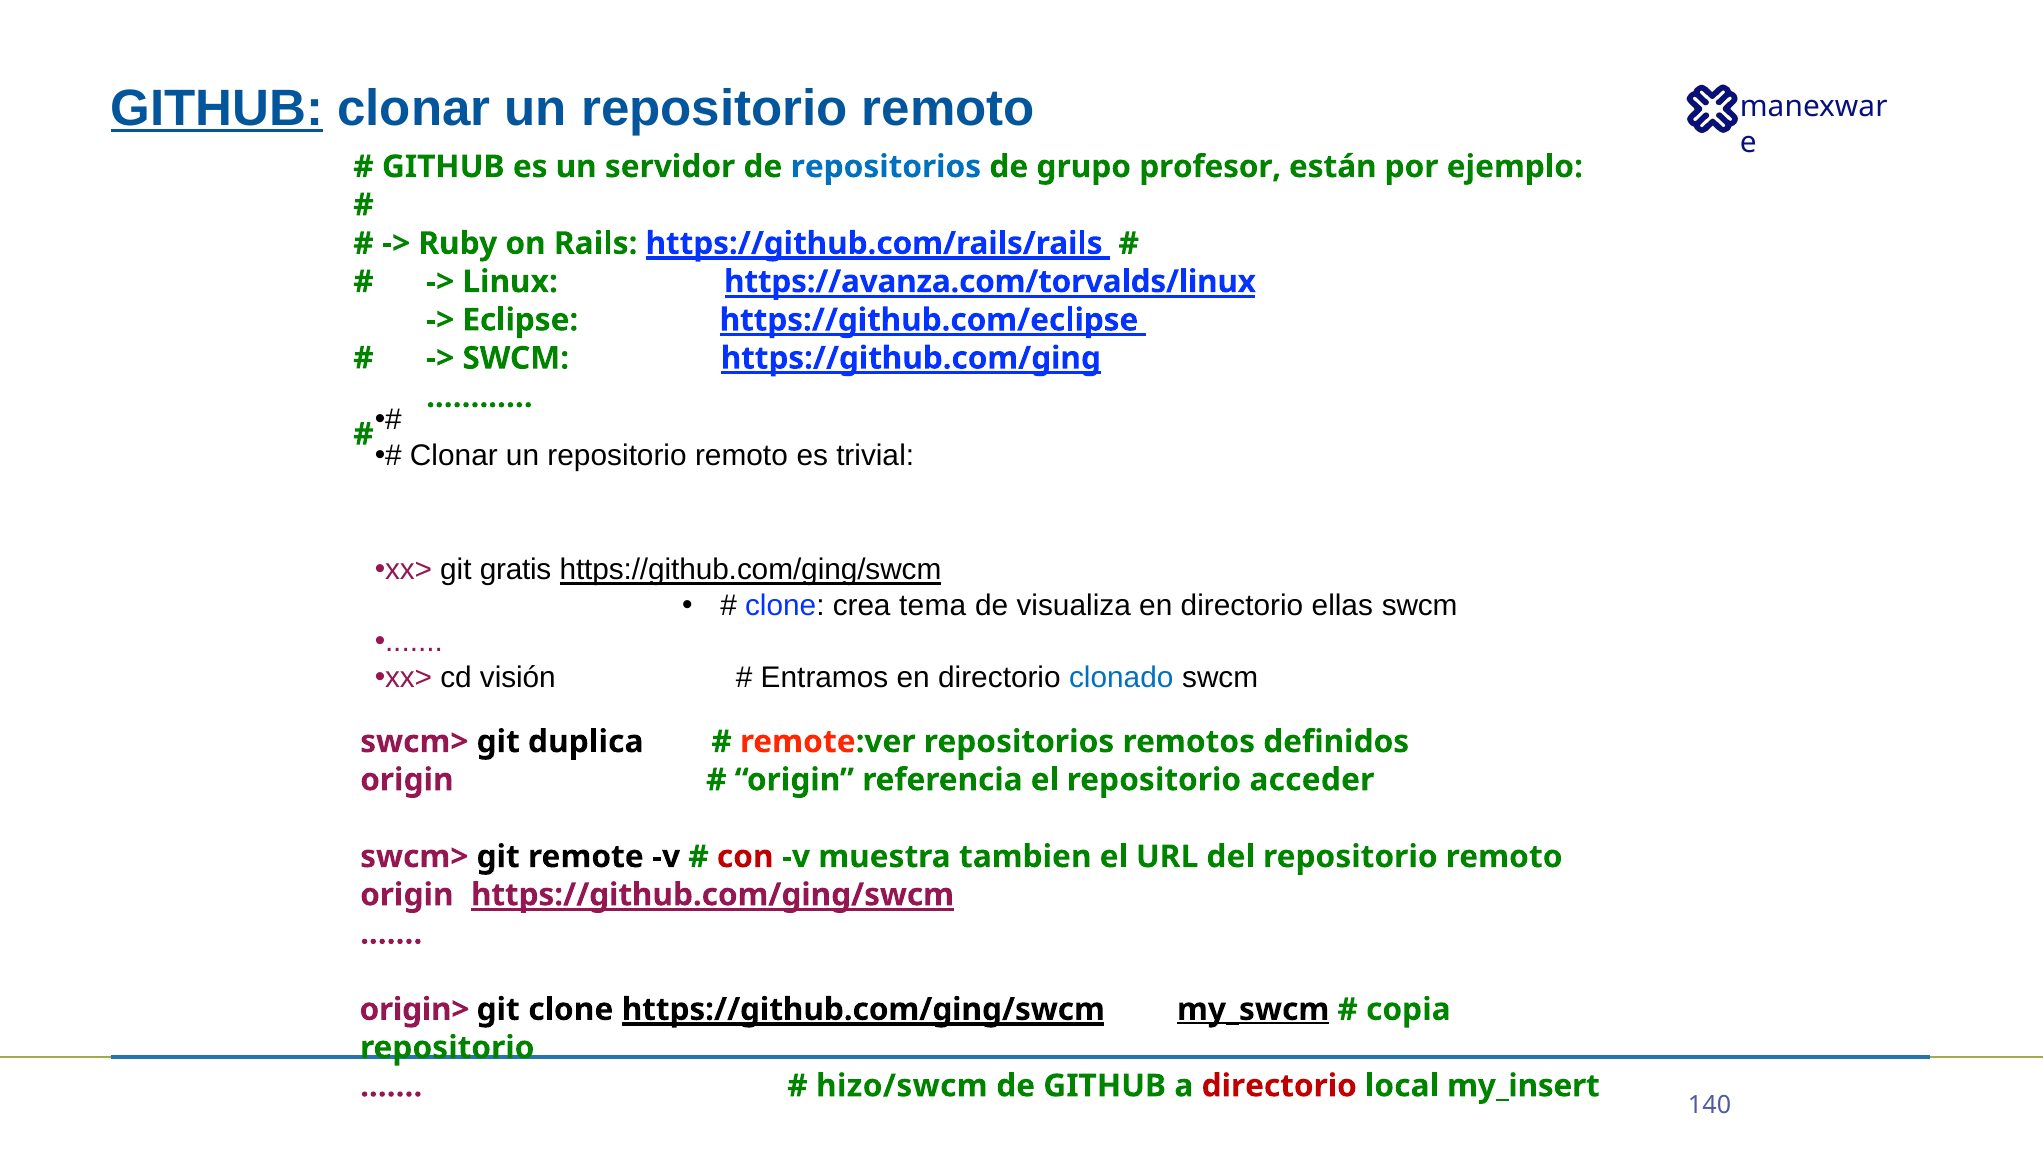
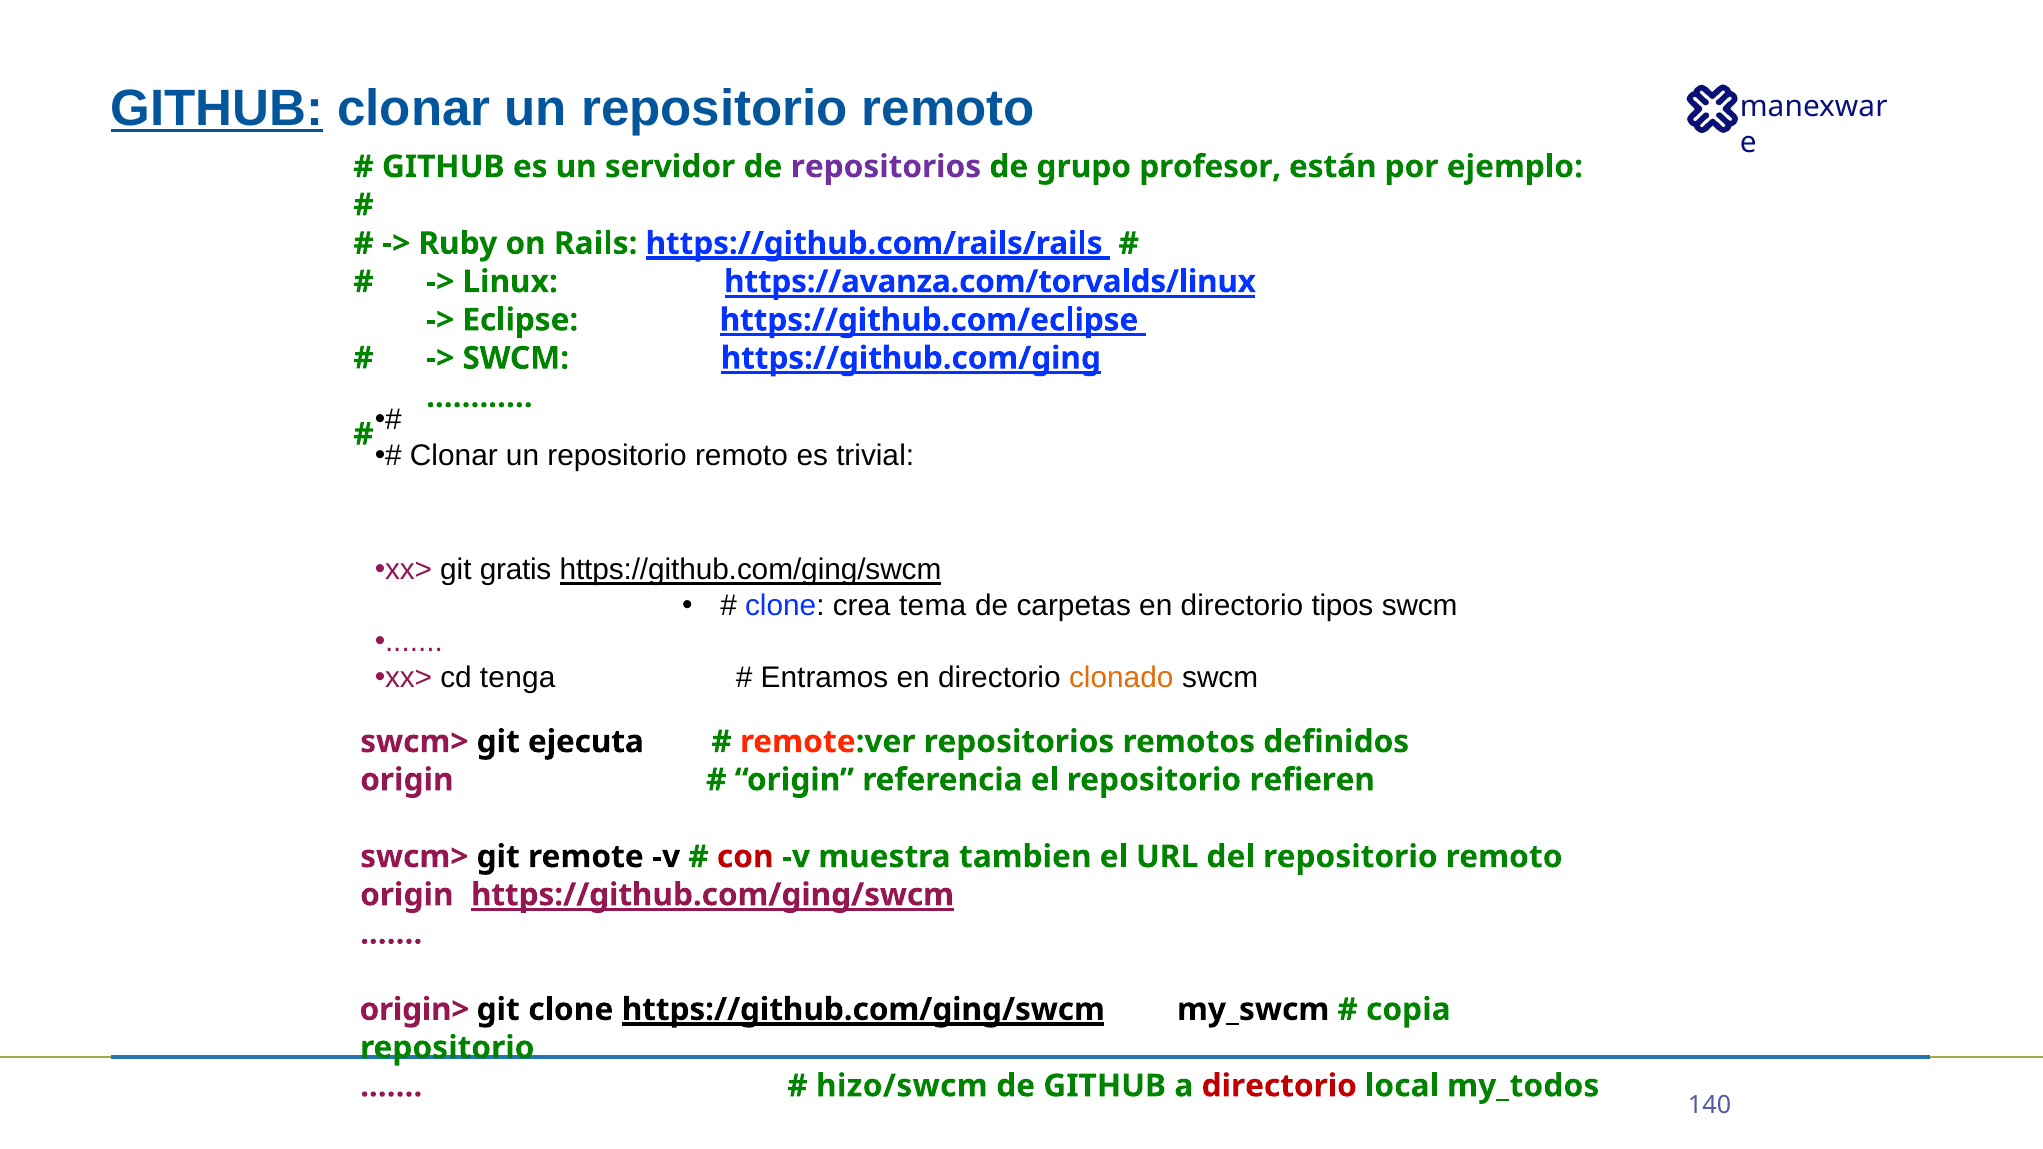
repositorios at (886, 167) colour: blue -> purple
visualiza: visualiza -> carpetas
ellas: ellas -> tipos
visión: visión -> tenga
clonado colour: blue -> orange
duplica: duplica -> ejecuta
acceder: acceder -> refieren
my_swcm underline: present -> none
my_insert: my_insert -> my_todos
